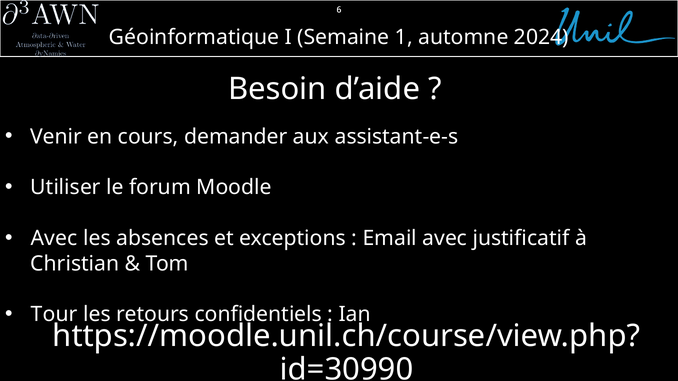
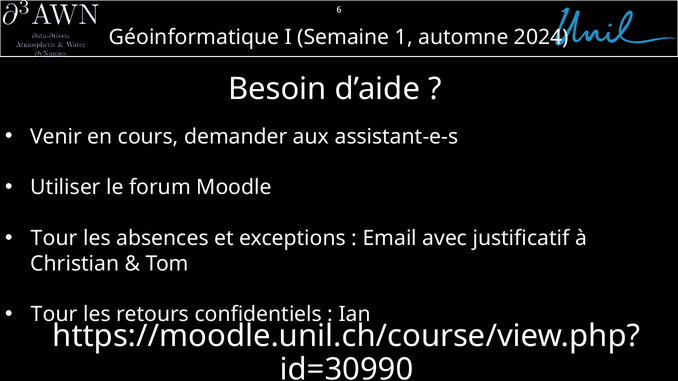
Avec at (54, 238): Avec -> Tour
